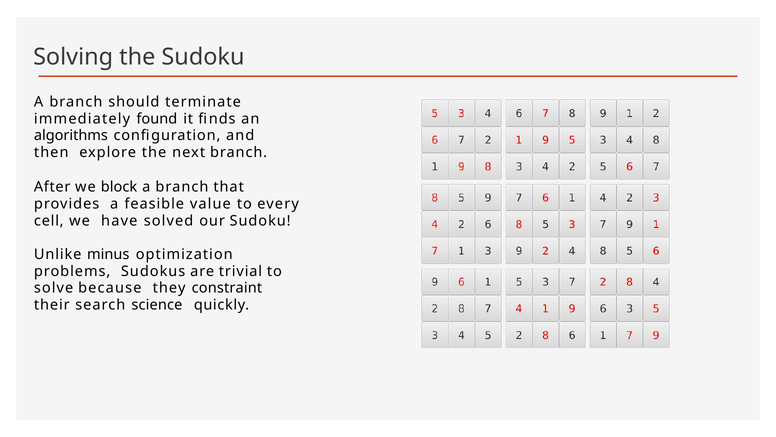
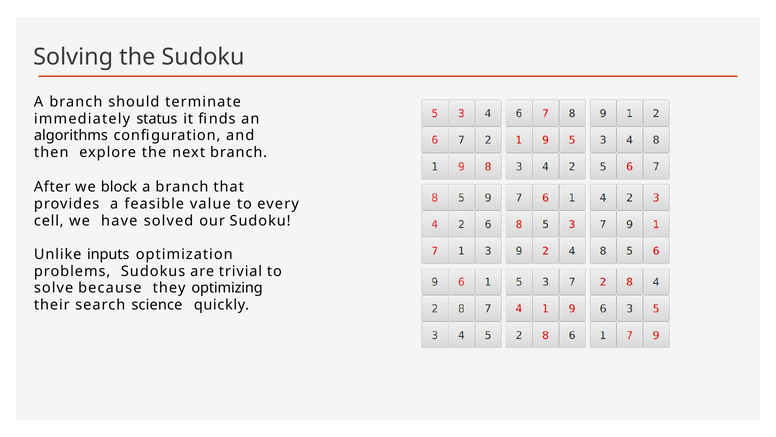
found: found -> status
minus: minus -> inputs
constraint: constraint -> optimizing
